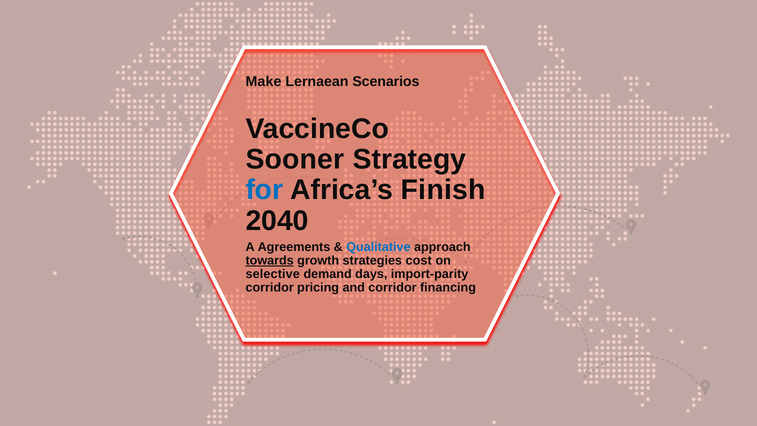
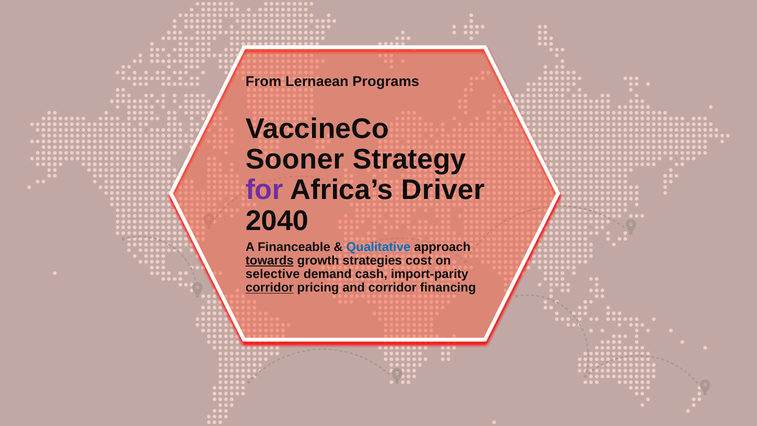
Make: Make -> From
Scenarios: Scenarios -> Programs
for colour: blue -> purple
Finish: Finish -> Driver
Agreements: Agreements -> Financeable
days: days -> cash
corridor at (270, 288) underline: none -> present
